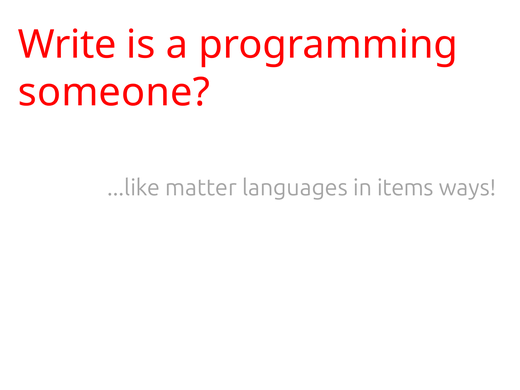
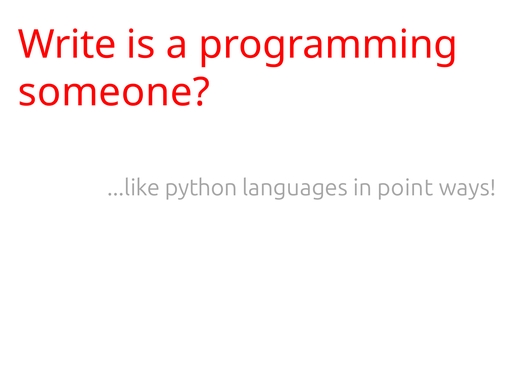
matter: matter -> python
items: items -> point
